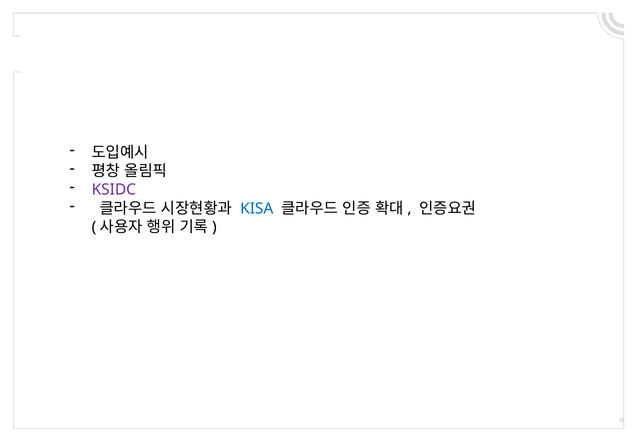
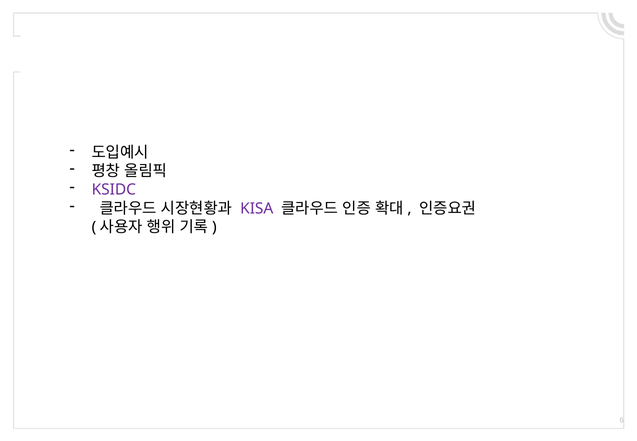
KISA colour: blue -> purple
